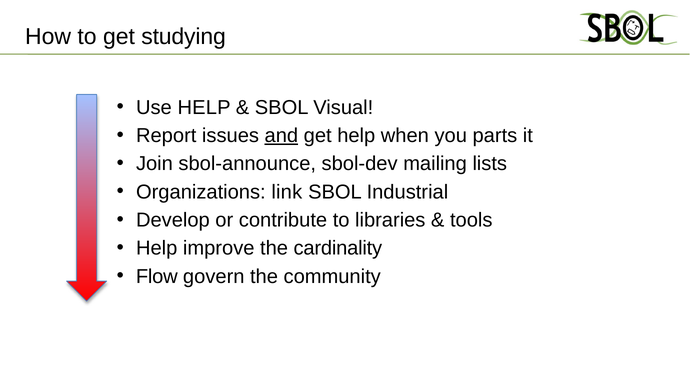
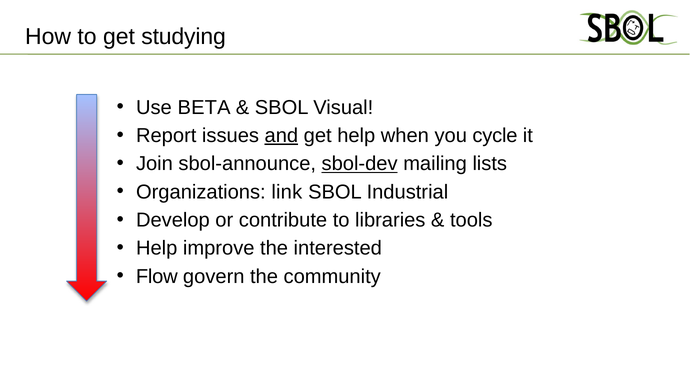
Use HELP: HELP -> BETA
parts: parts -> cycle
sbol-dev underline: none -> present
cardinality: cardinality -> interested
